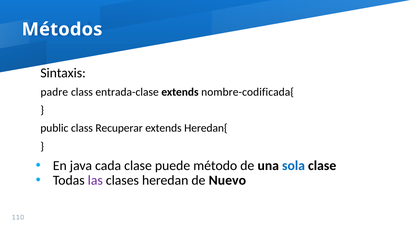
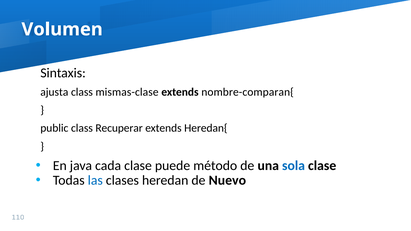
Métodos: Métodos -> Volumen
padre: padre -> ajusta
entrada-clase: entrada-clase -> mismas-clase
nombre-codificada{: nombre-codificada{ -> nombre-comparan{
las colour: purple -> blue
